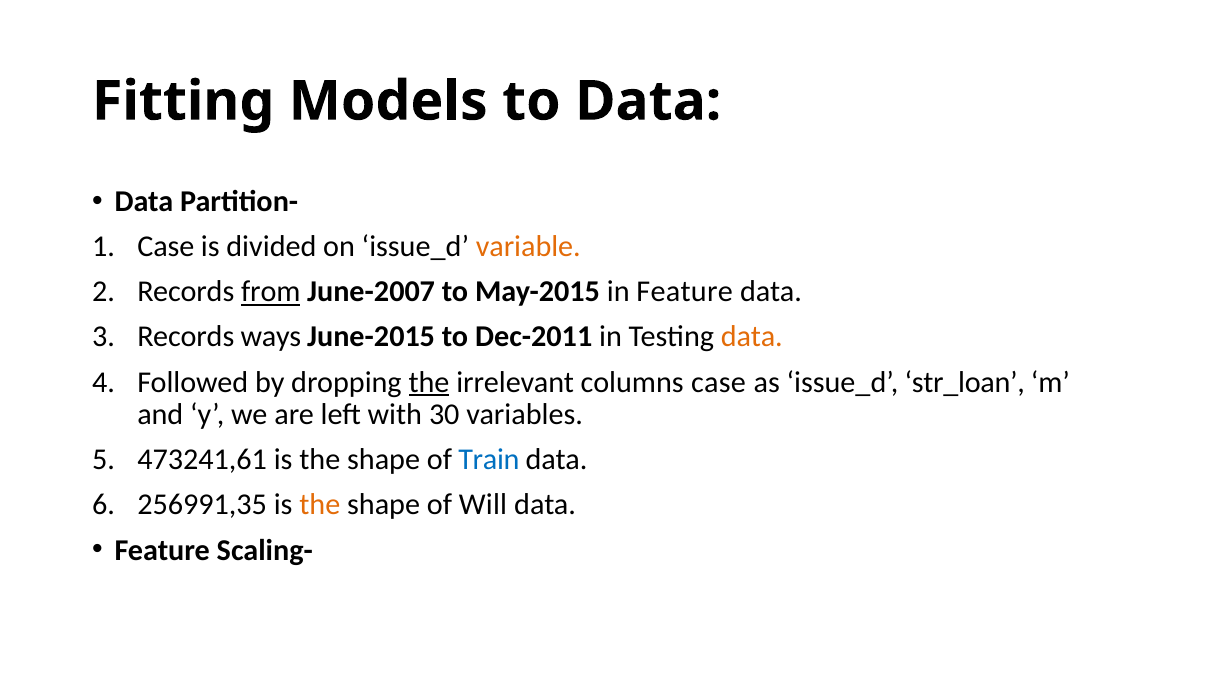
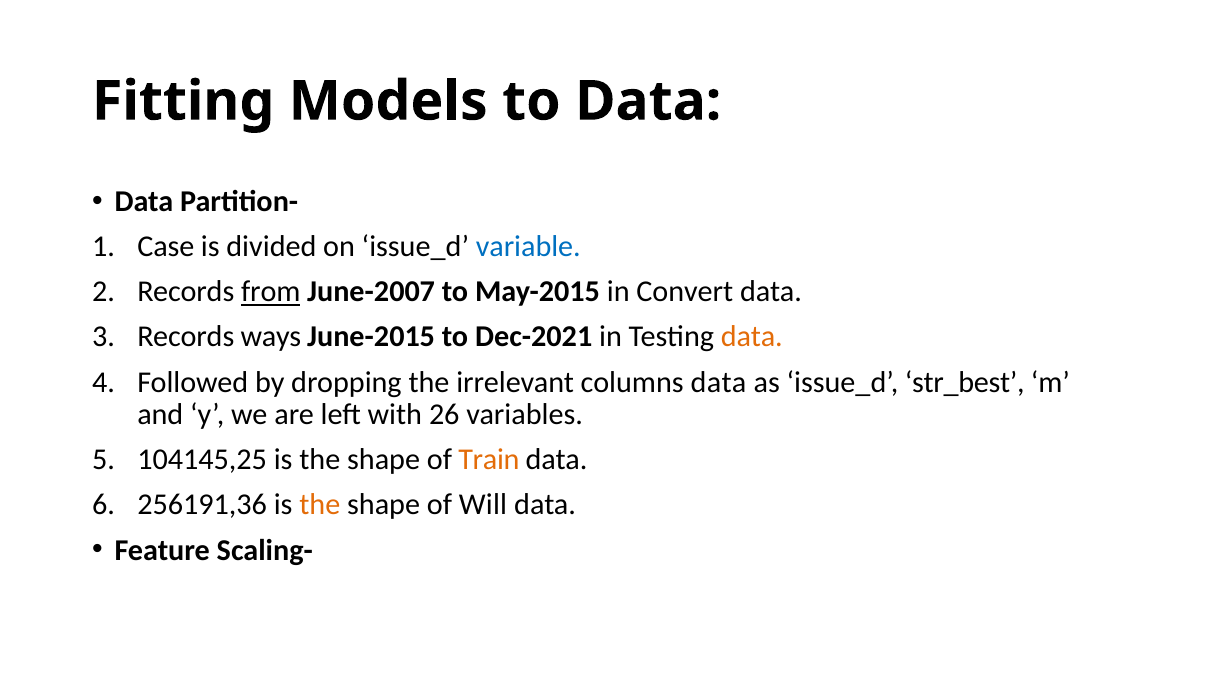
variable colour: orange -> blue
in Feature: Feature -> Convert
Dec-2011: Dec-2011 -> Dec-2021
the at (429, 382) underline: present -> none
columns case: case -> data
str_loan: str_loan -> str_best
30: 30 -> 26
473241,61: 473241,61 -> 104145,25
Train colour: blue -> orange
256991,35: 256991,35 -> 256191,36
